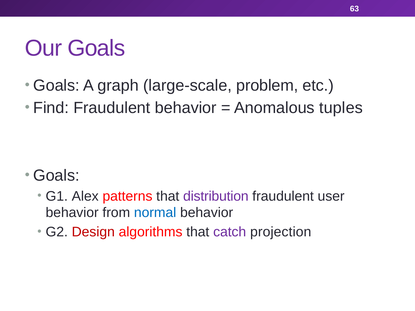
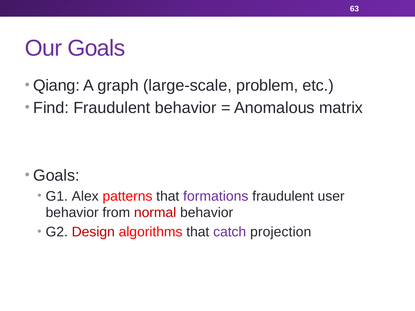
Goals at (56, 85): Goals -> Qiang
tuples: tuples -> matrix
distribution: distribution -> formations
normal colour: blue -> red
